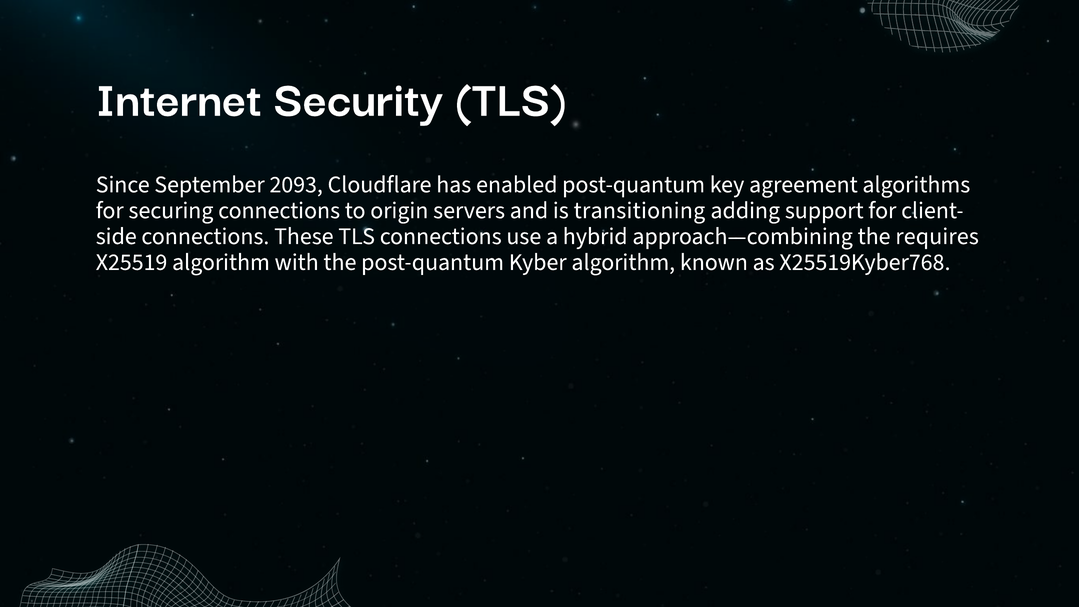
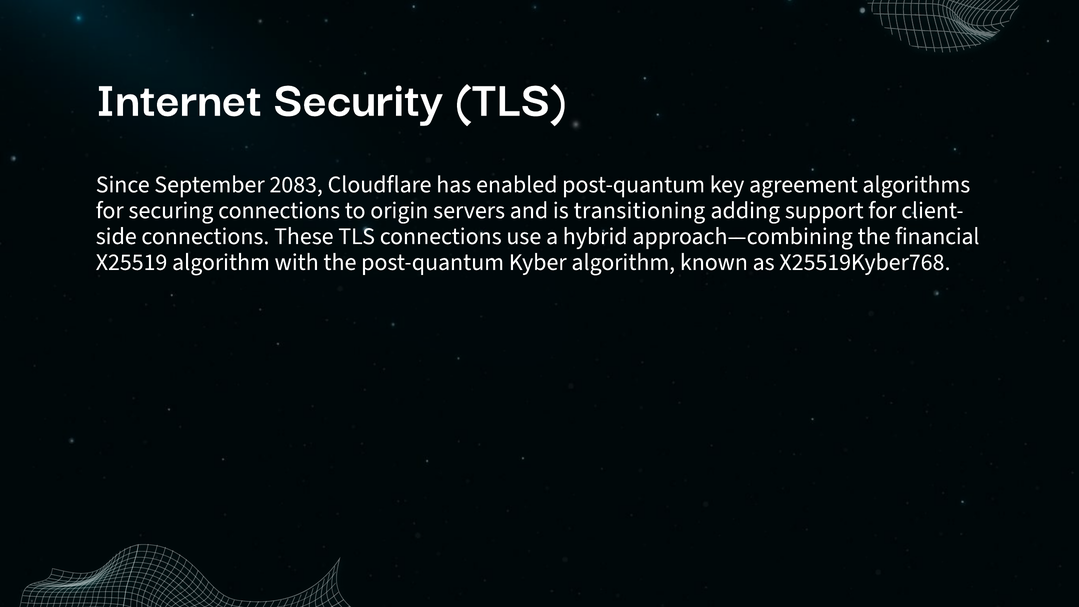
2093: 2093 -> 2083
requires: requires -> financial
